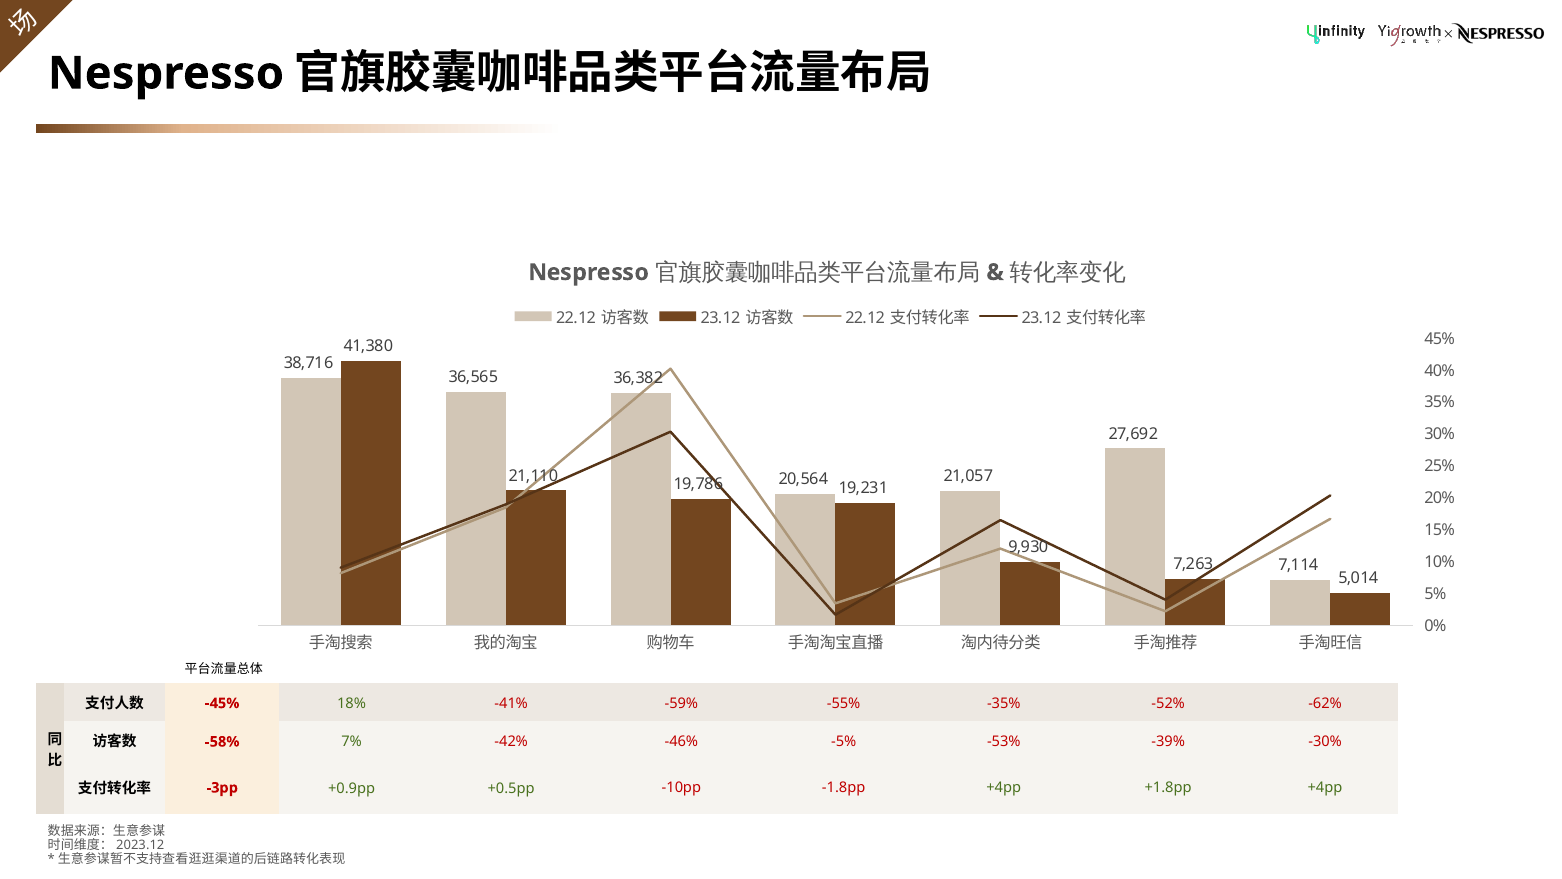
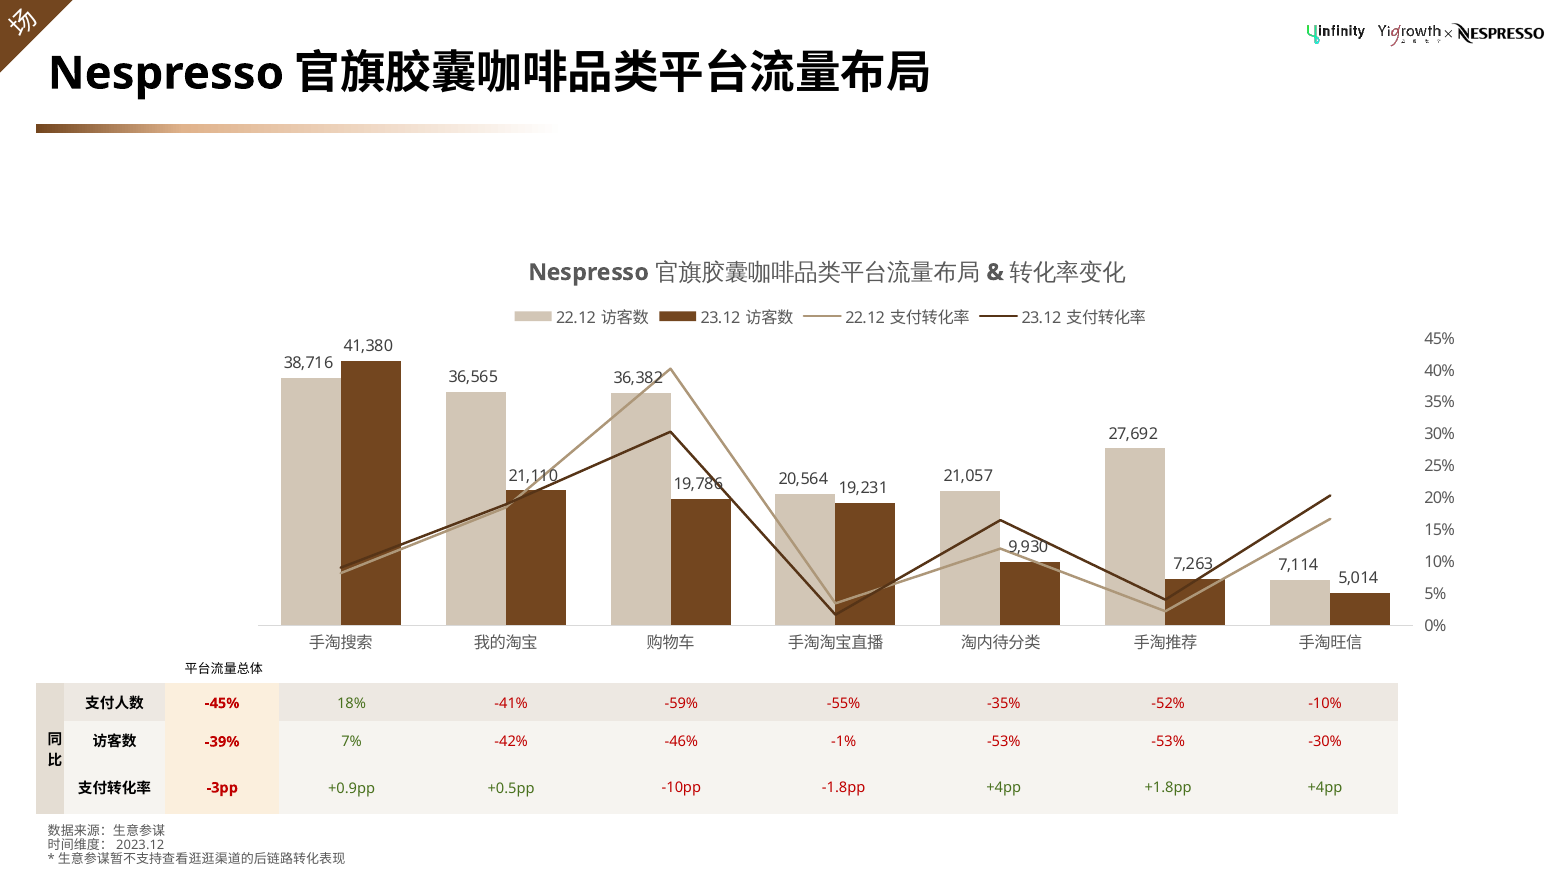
-62%: -62% -> -10%
-58%: -58% -> -39%
-5%: -5% -> -1%
-53% -39%: -39% -> -53%
